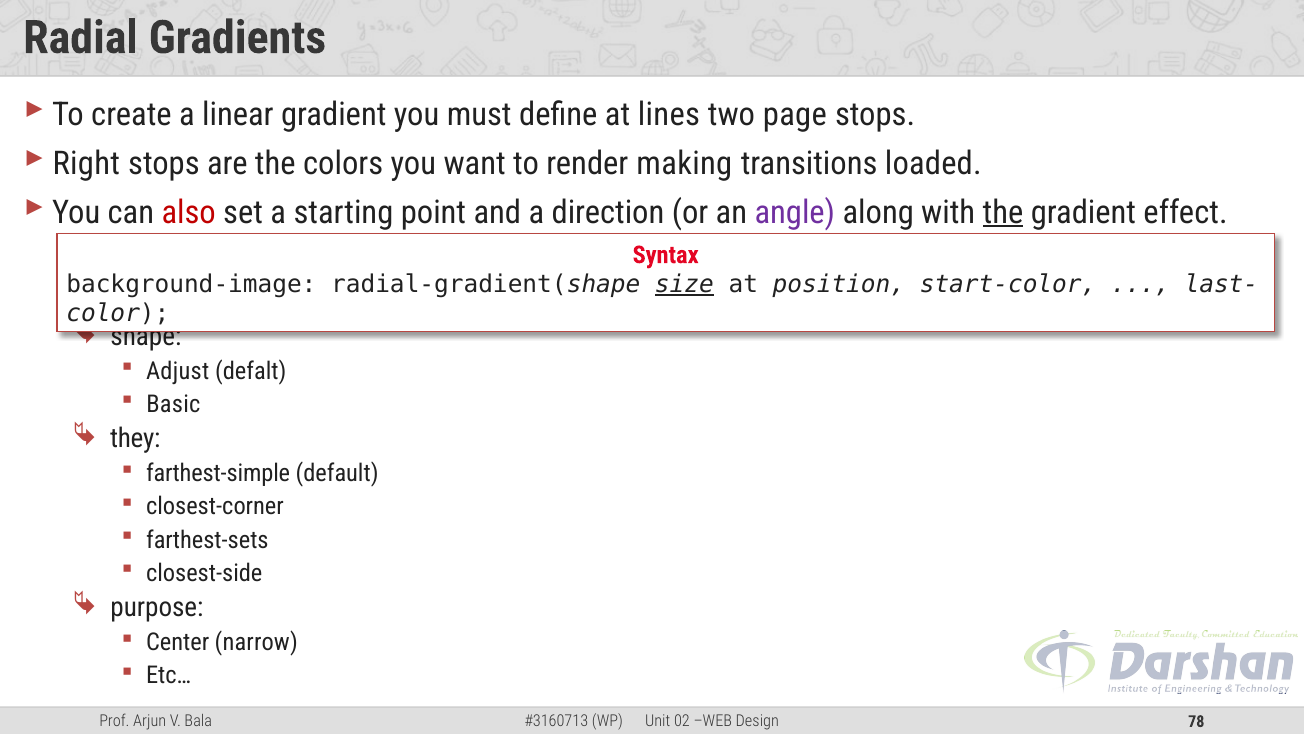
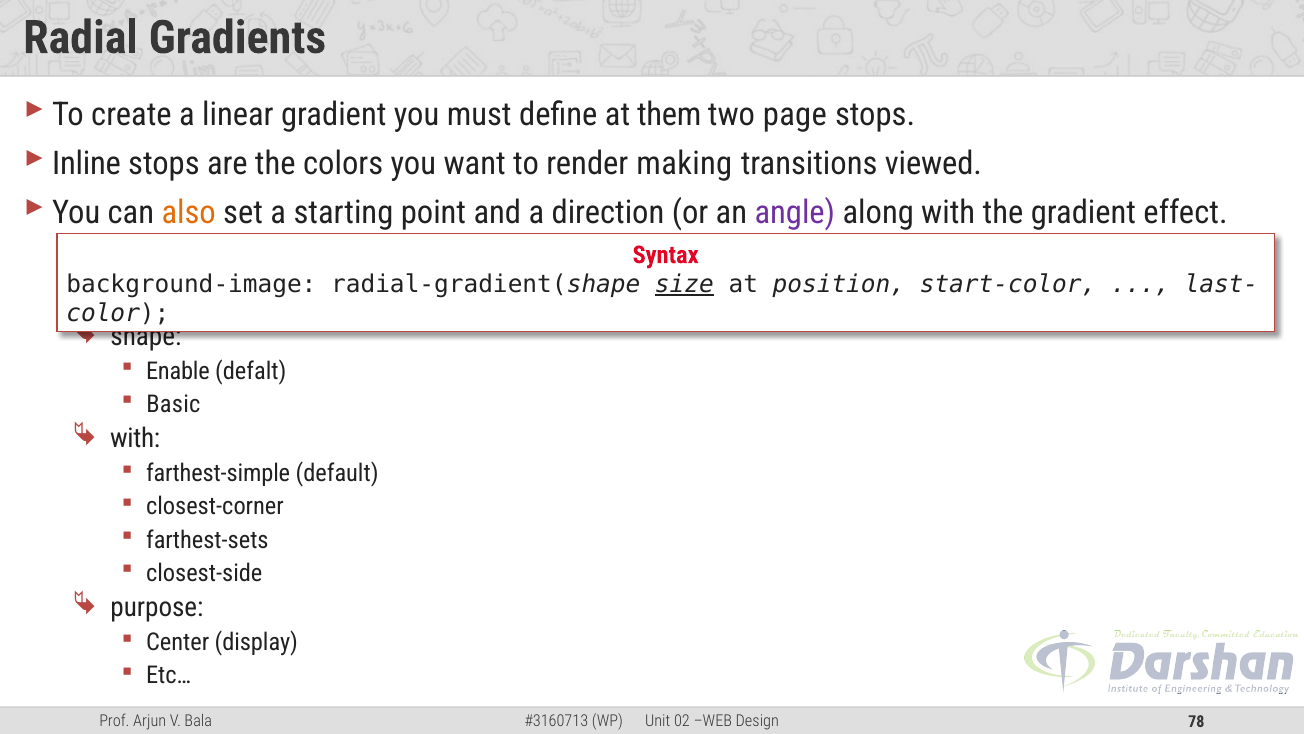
lines: lines -> them
Right: Right -> Inline
loaded: loaded -> viewed
also colour: red -> orange
the at (1003, 212) underline: present -> none
Adjust: Adjust -> Enable
they at (135, 439): they -> with
narrow: narrow -> display
